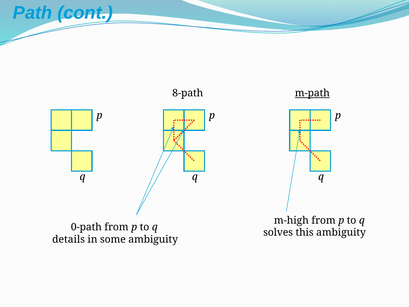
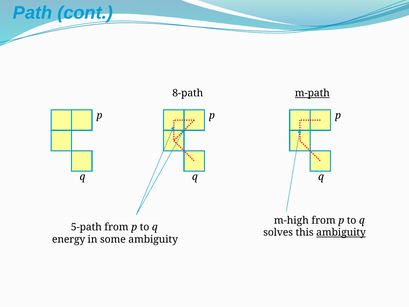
0-path: 0-path -> 5-path
ambiguity at (341, 232) underline: none -> present
details: details -> energy
